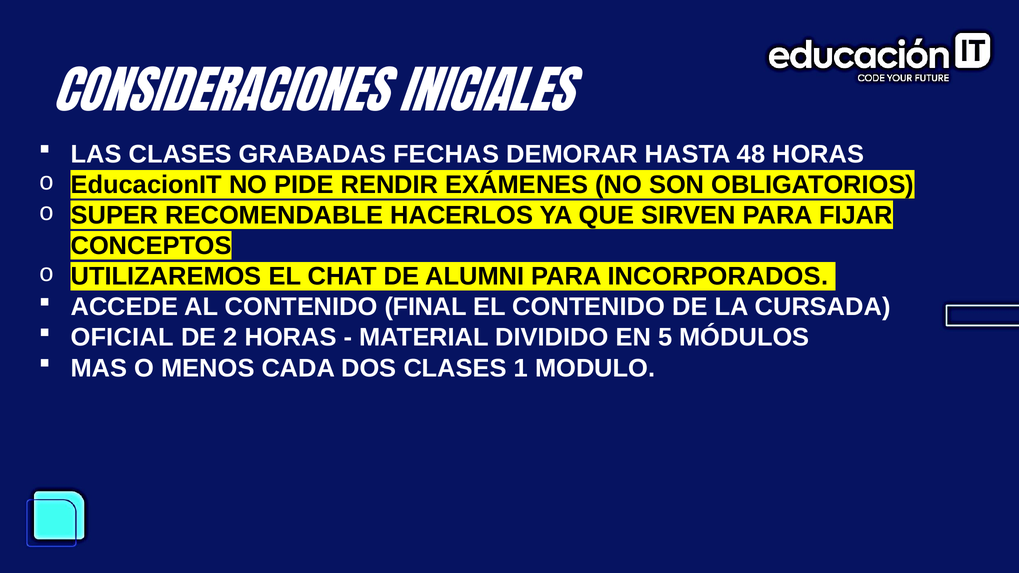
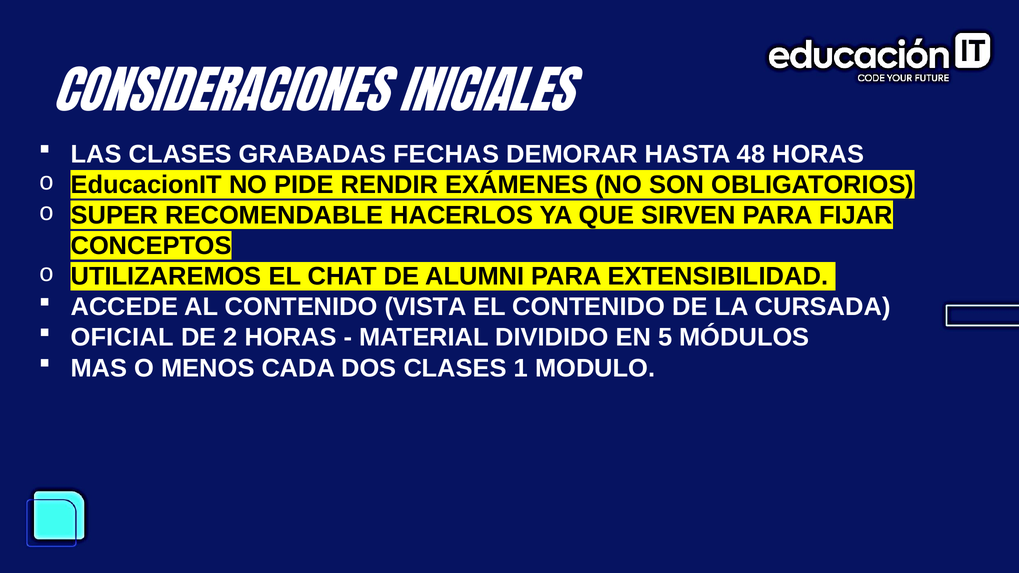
INCORPORADOS: INCORPORADOS -> EXTENSIBILIDAD
FINAL: FINAL -> VISTA
